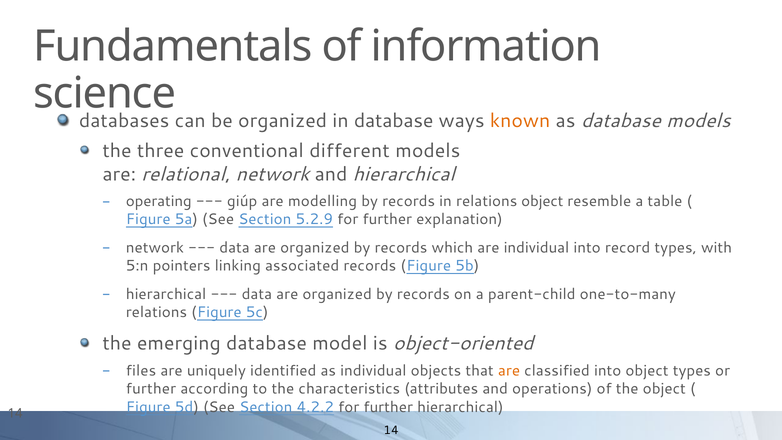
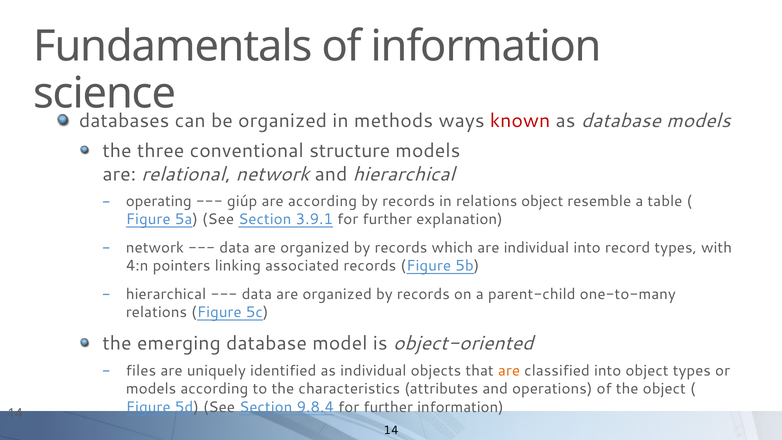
in database: database -> methods
known colour: orange -> red
different: different -> structure
are modelling: modelling -> according
5.2.9: 5.2.9 -> 3.9.1
5:n: 5:n -> 4:n
further at (151, 389): further -> models
4.2.2: 4.2.2 -> 9.8.4
further hierarchical: hierarchical -> information
